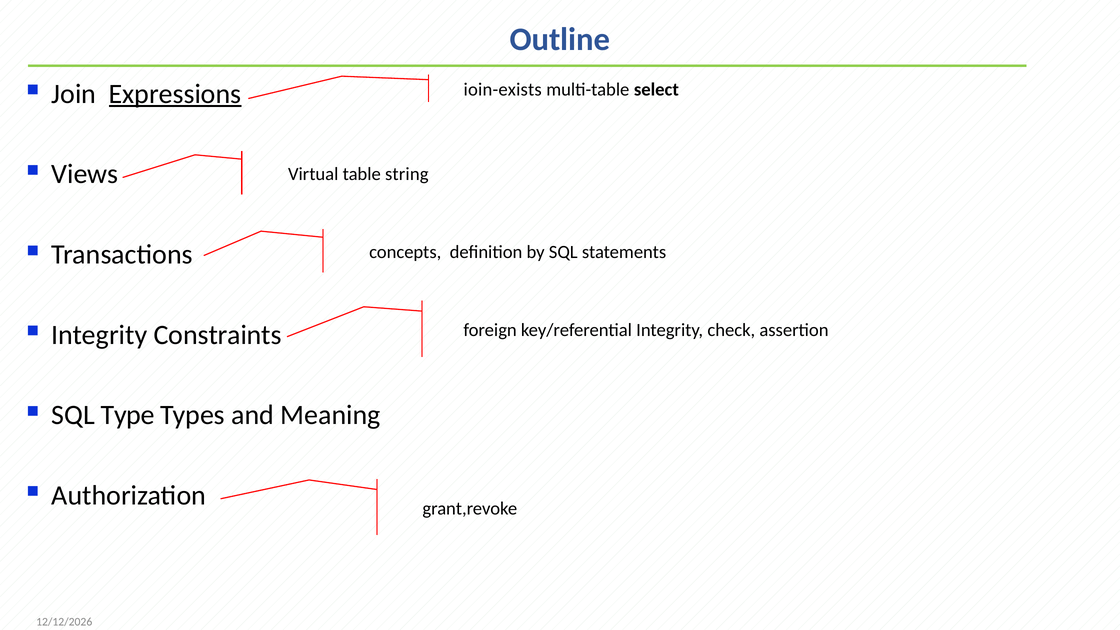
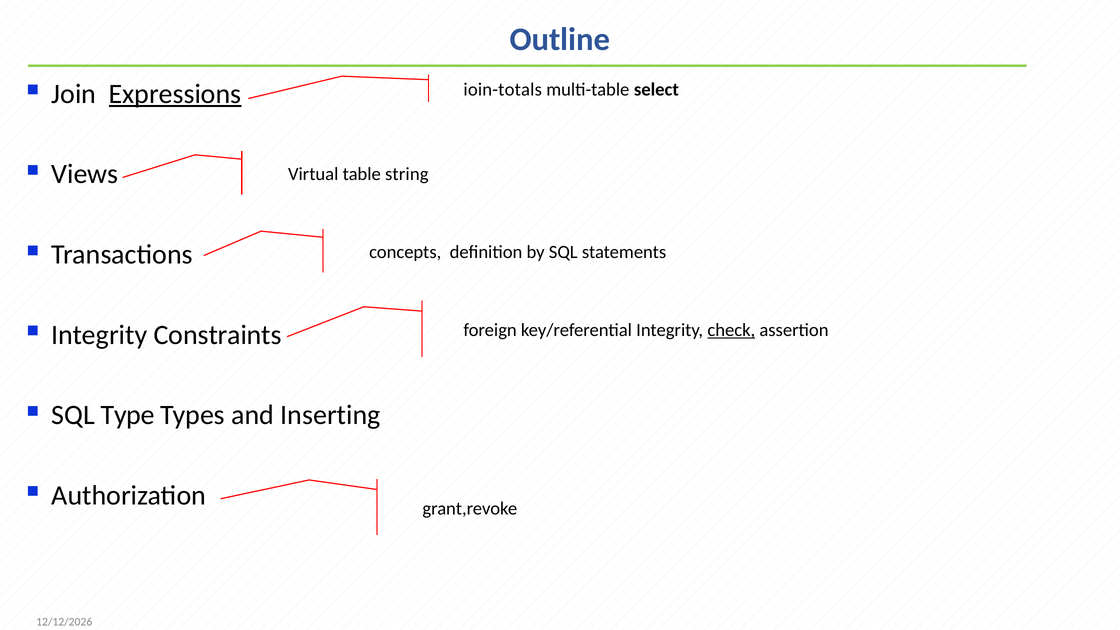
ioin-exists: ioin-exists -> ioin-totals
check underline: none -> present
Meaning: Meaning -> Inserting
